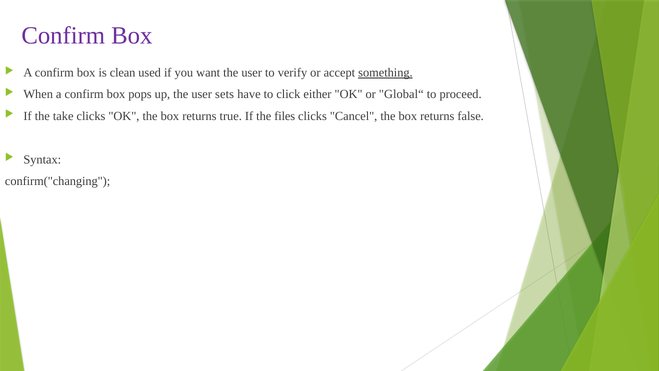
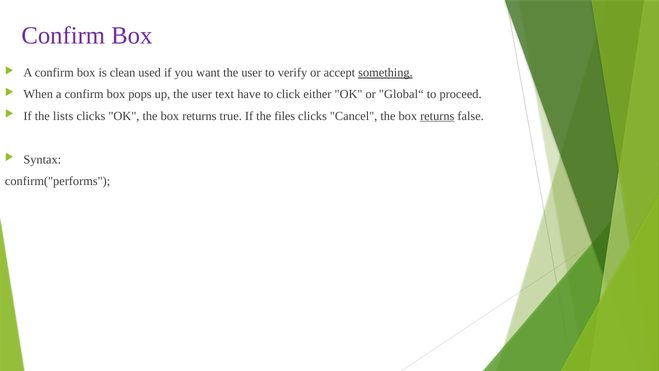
sets: sets -> text
take: take -> lists
returns at (437, 116) underline: none -> present
confirm("changing: confirm("changing -> confirm("performs
